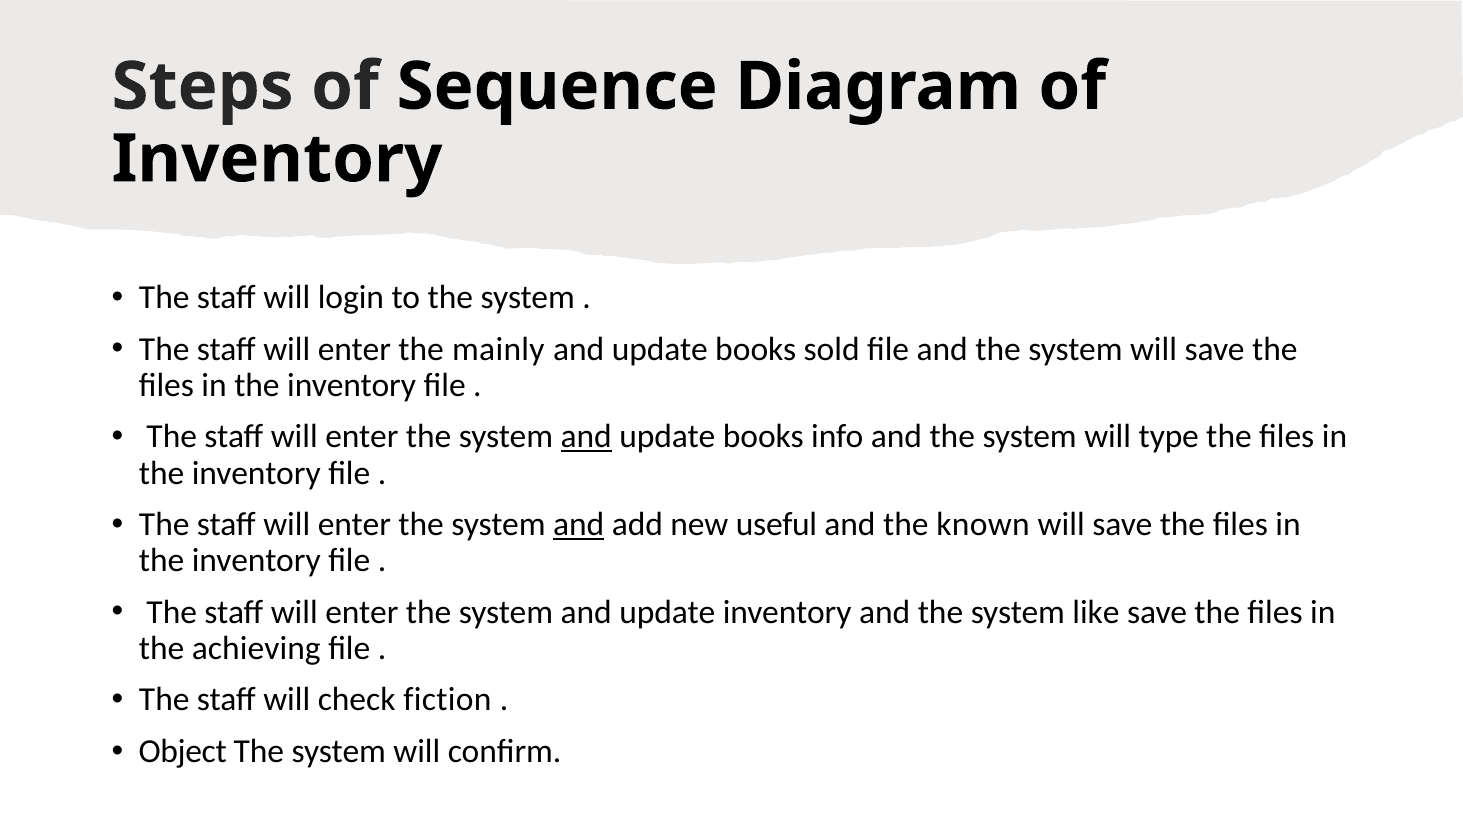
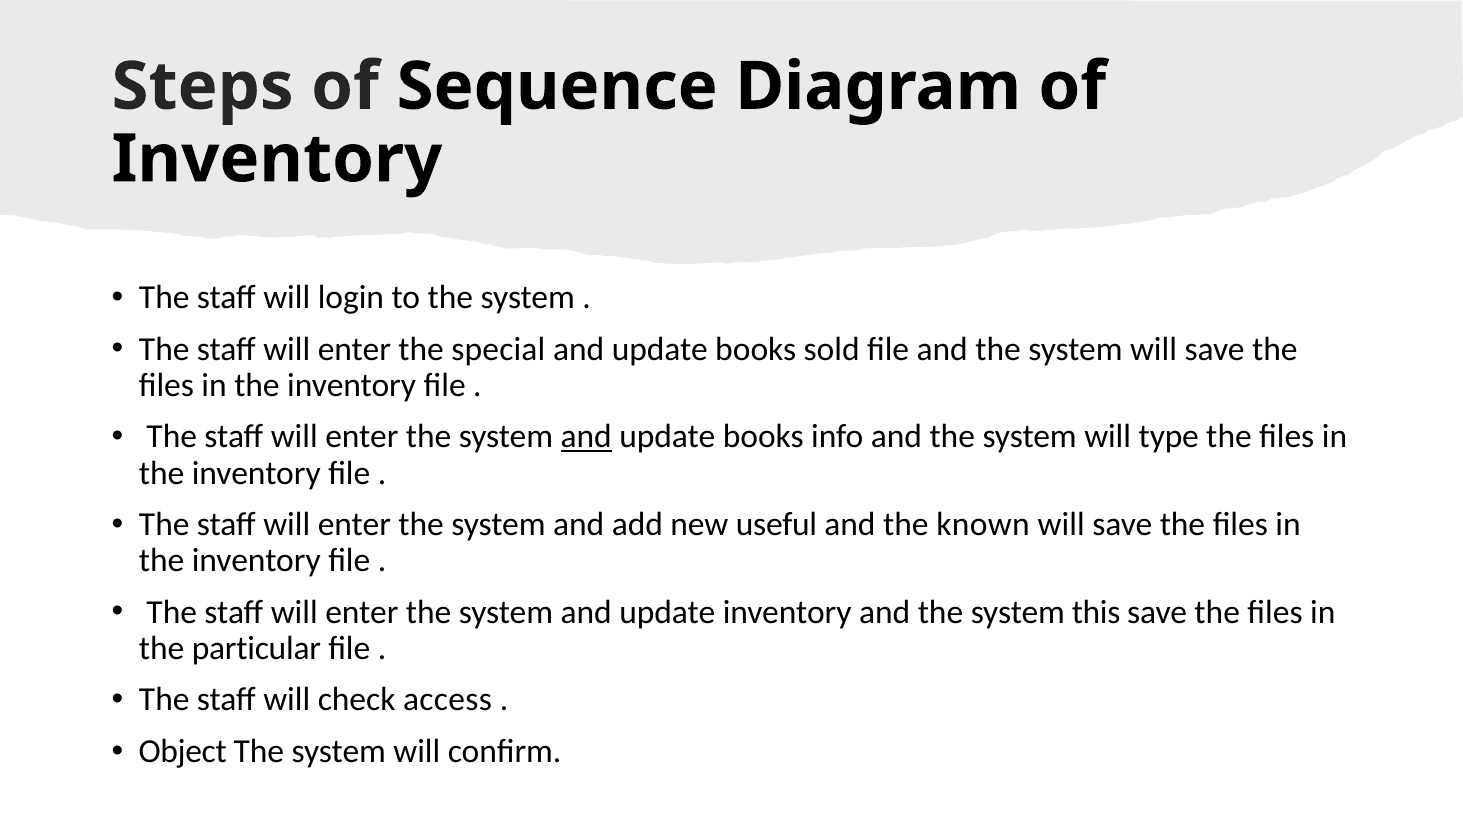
mainly: mainly -> special
and at (579, 524) underline: present -> none
like: like -> this
achieving: achieving -> particular
fiction: fiction -> access
